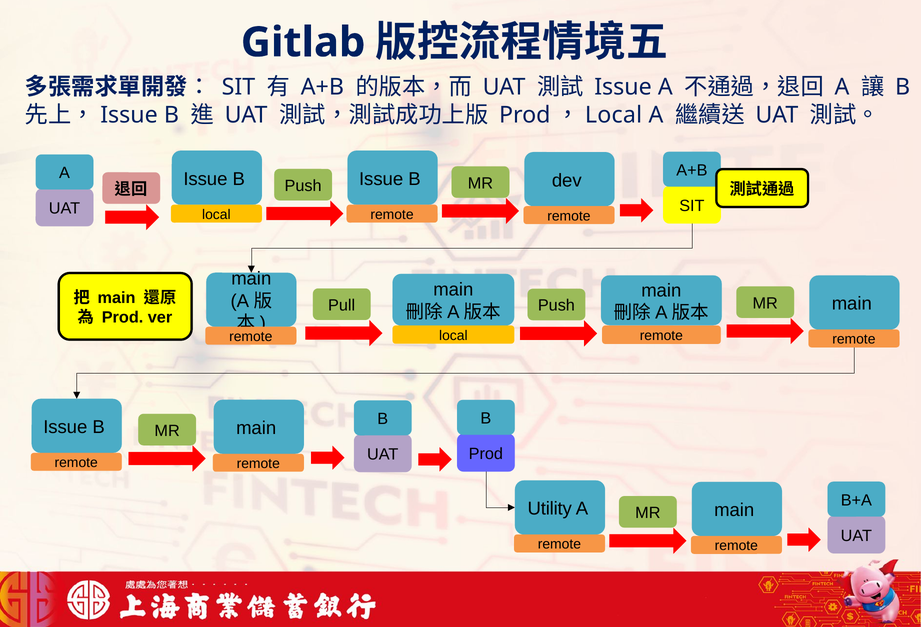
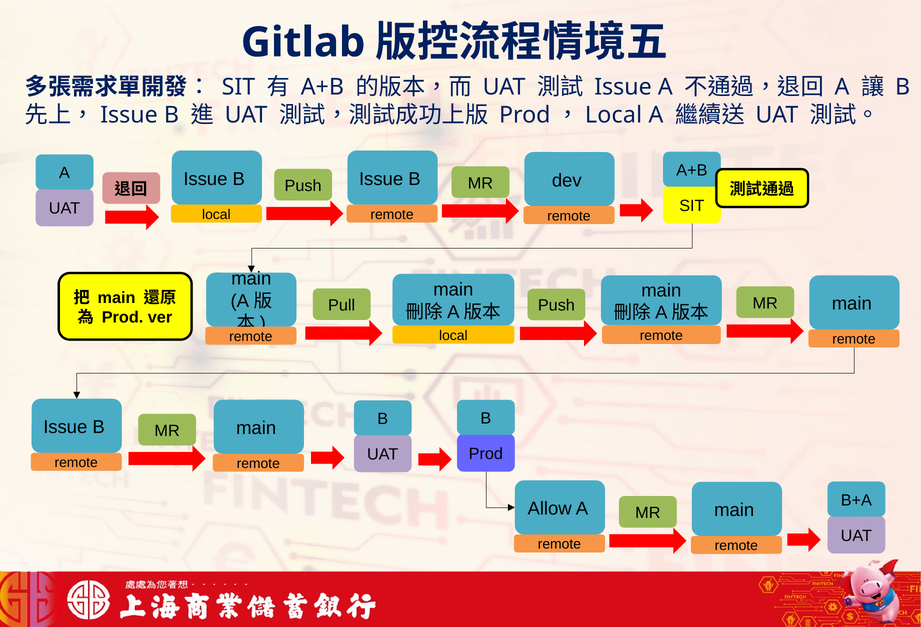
Utility: Utility -> Allow
